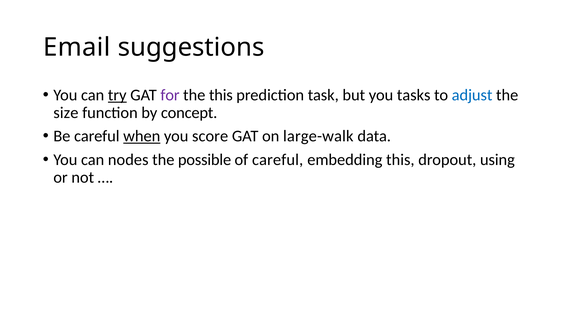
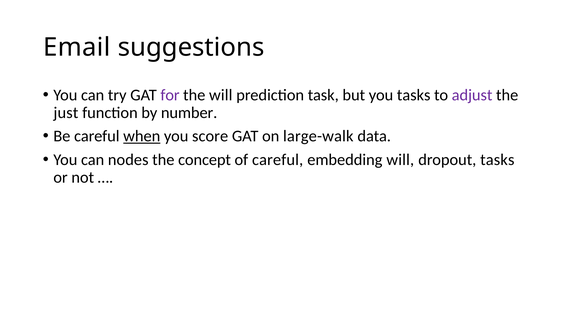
try underline: present -> none
the this: this -> will
adjust colour: blue -> purple
size: size -> just
concept: concept -> number
possible: possible -> concept
embedding this: this -> will
dropout using: using -> tasks
